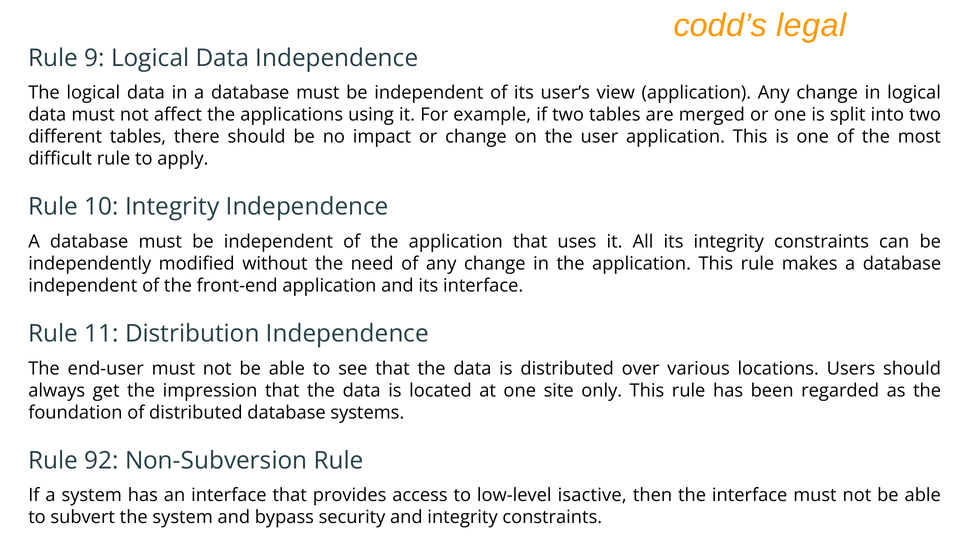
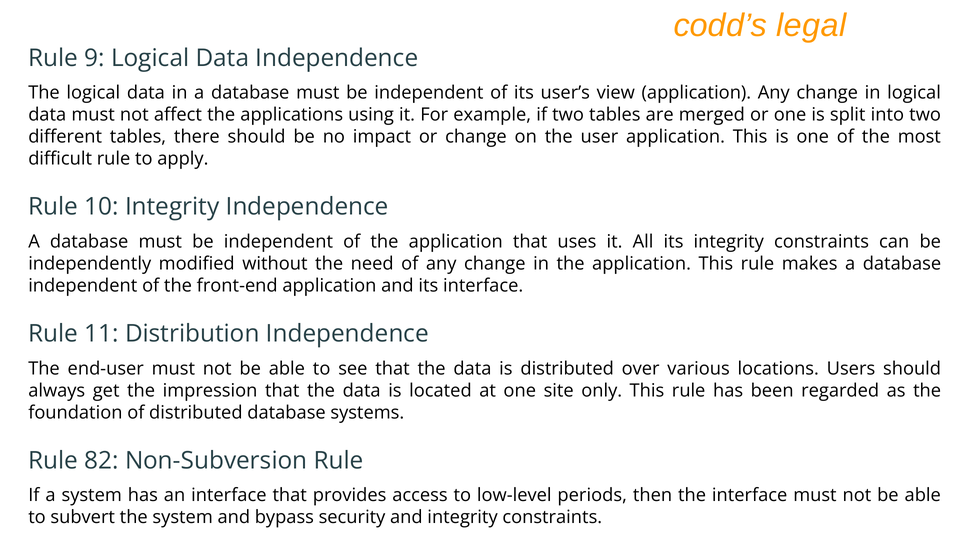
92: 92 -> 82
isactive: isactive -> periods
